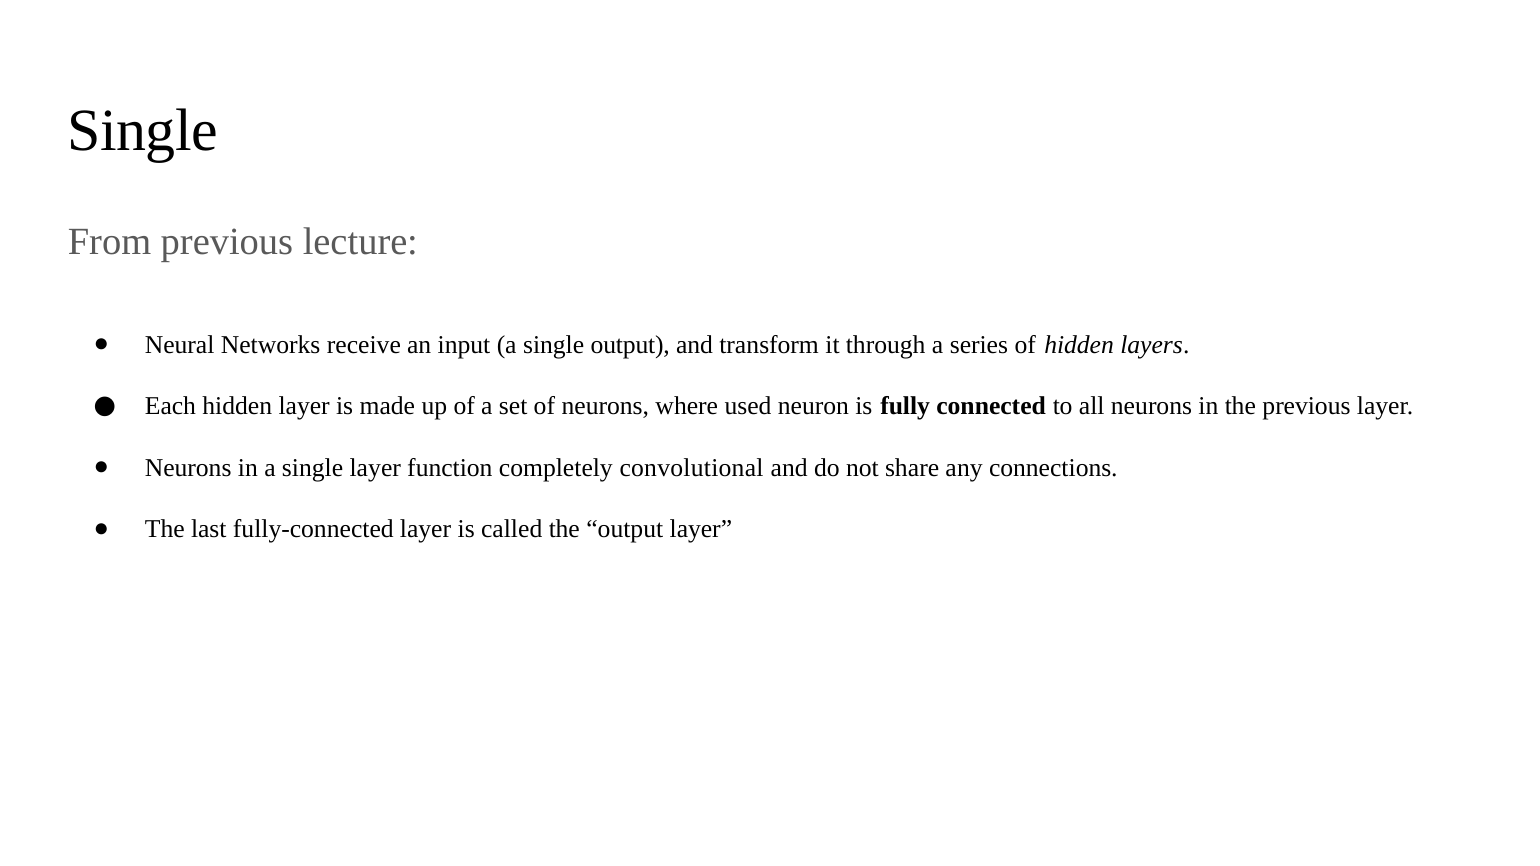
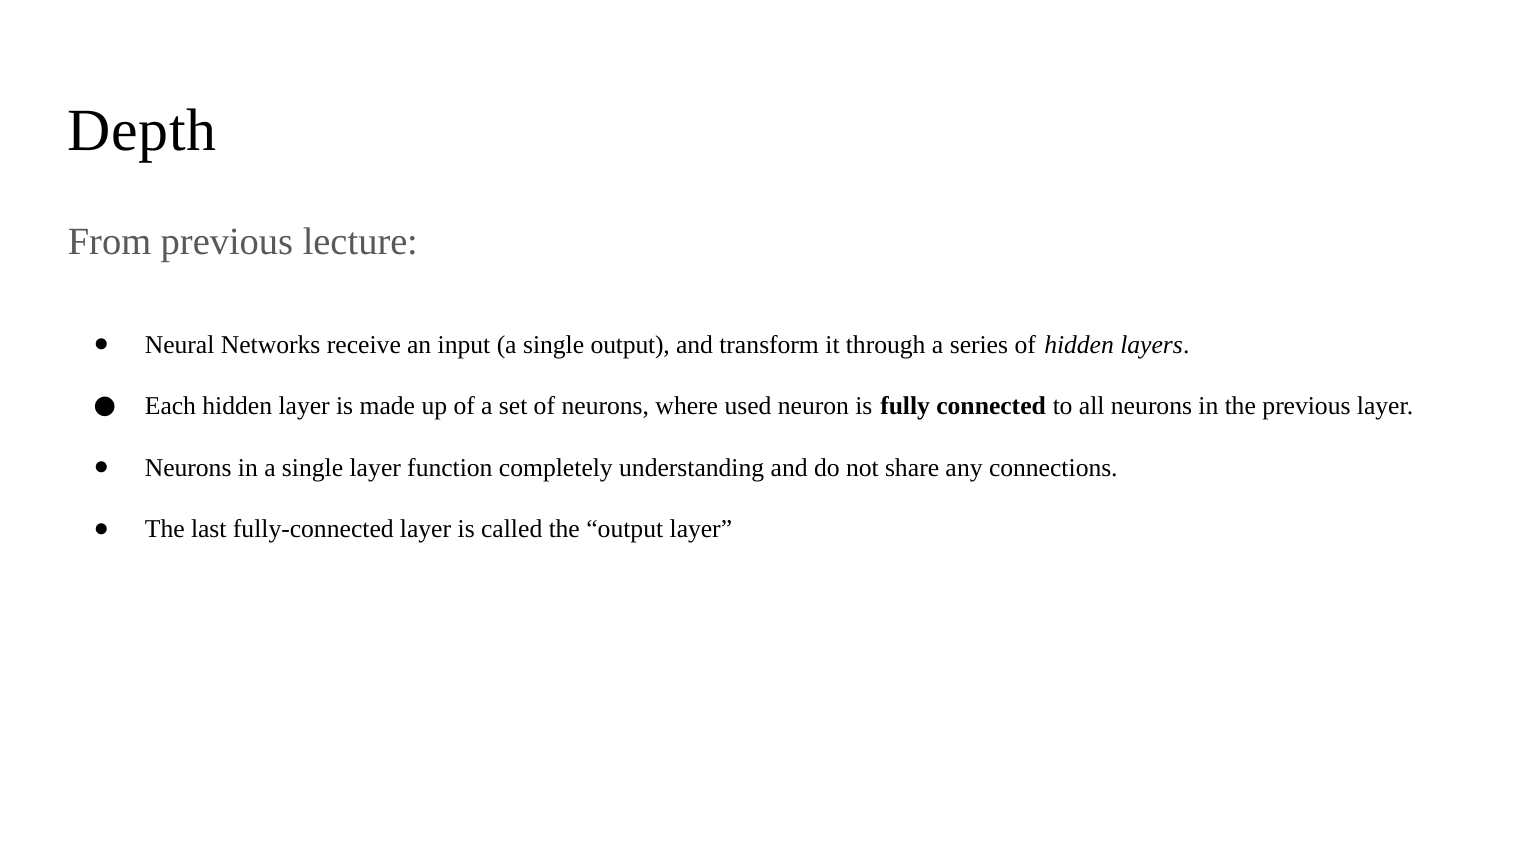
Single at (143, 130): Single -> Depth
convolutional: convolutional -> understanding
